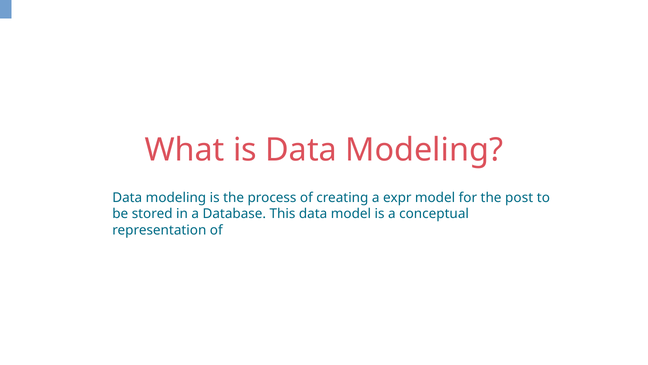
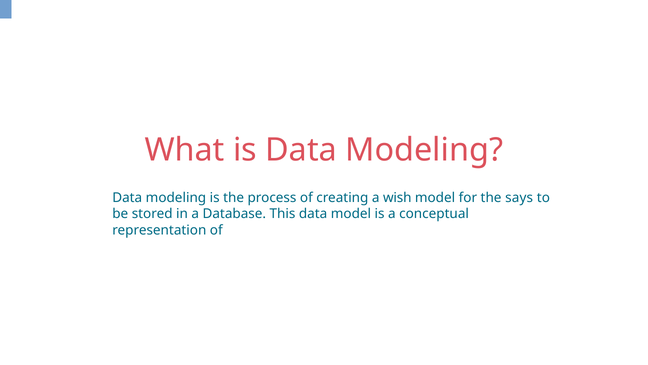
expr: expr -> wish
post: post -> says
